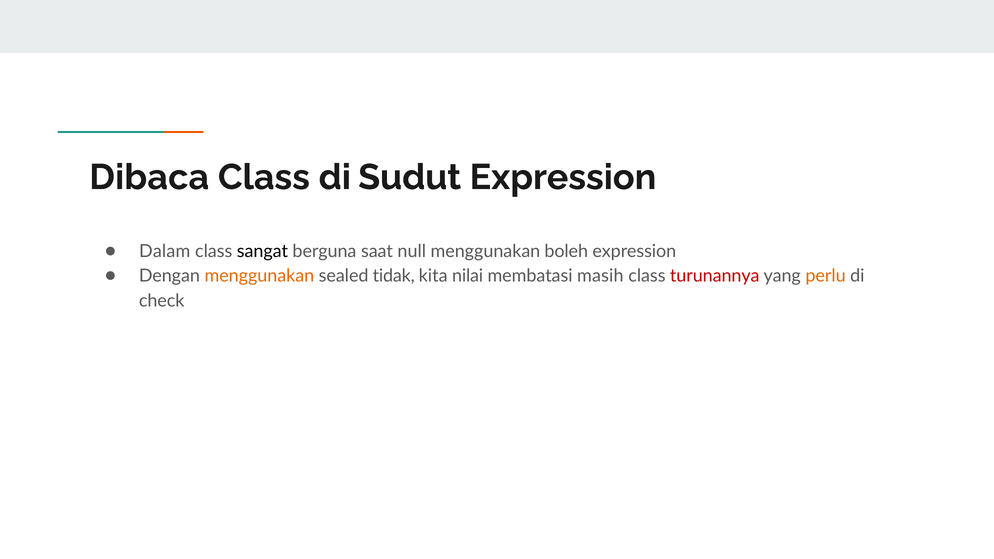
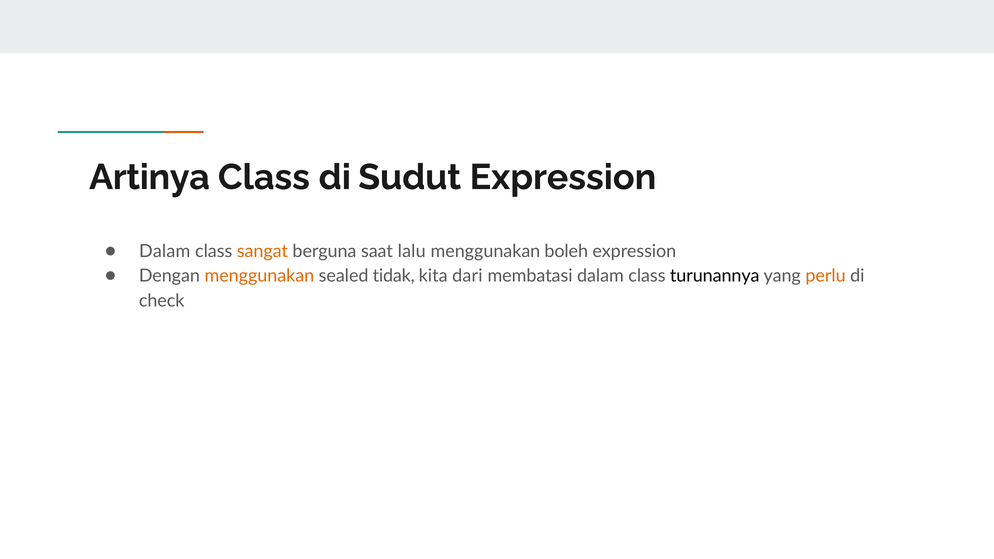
Dibaca: Dibaca -> Artinya
sangat colour: black -> orange
null: null -> lalu
nilai: nilai -> dari
membatasi masih: masih -> dalam
turunannya colour: red -> black
